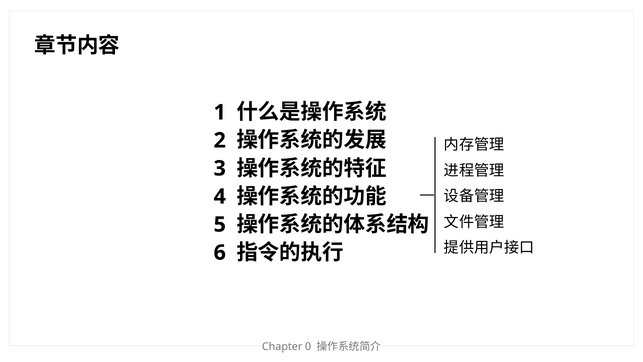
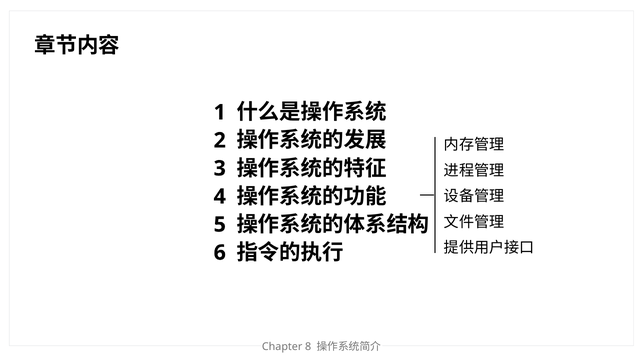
0: 0 -> 8
